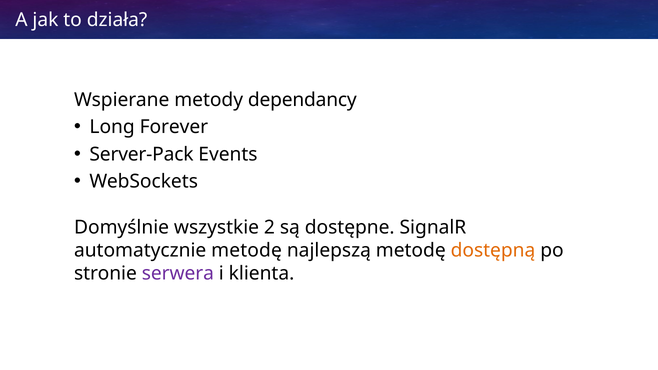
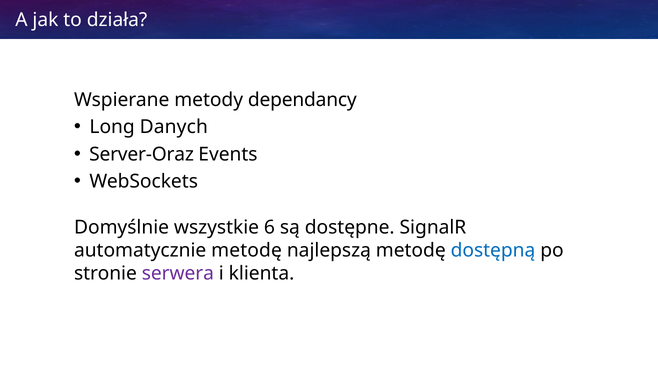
Forever: Forever -> Danych
Server-Pack: Server-Pack -> Server-Oraz
2: 2 -> 6
dostępną colour: orange -> blue
